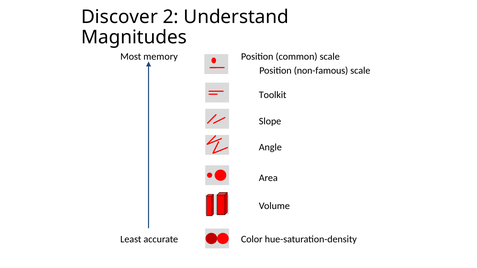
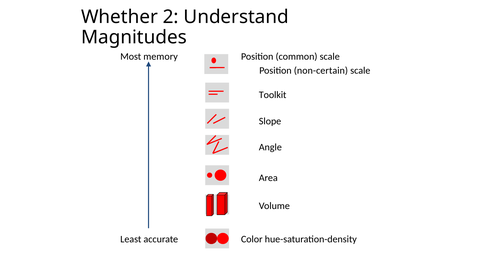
Discover: Discover -> Whether
non-famous: non-famous -> non-certain
